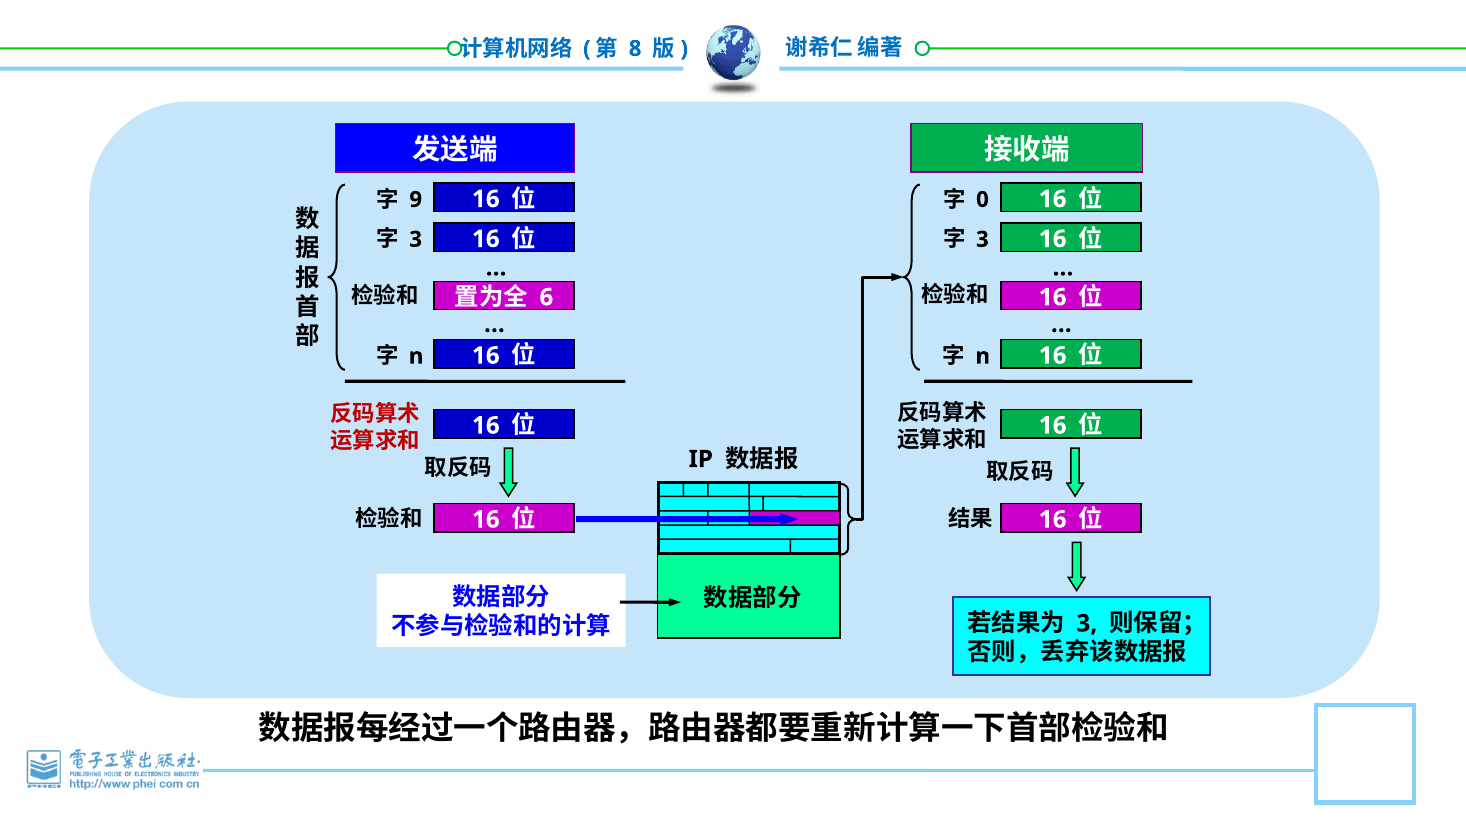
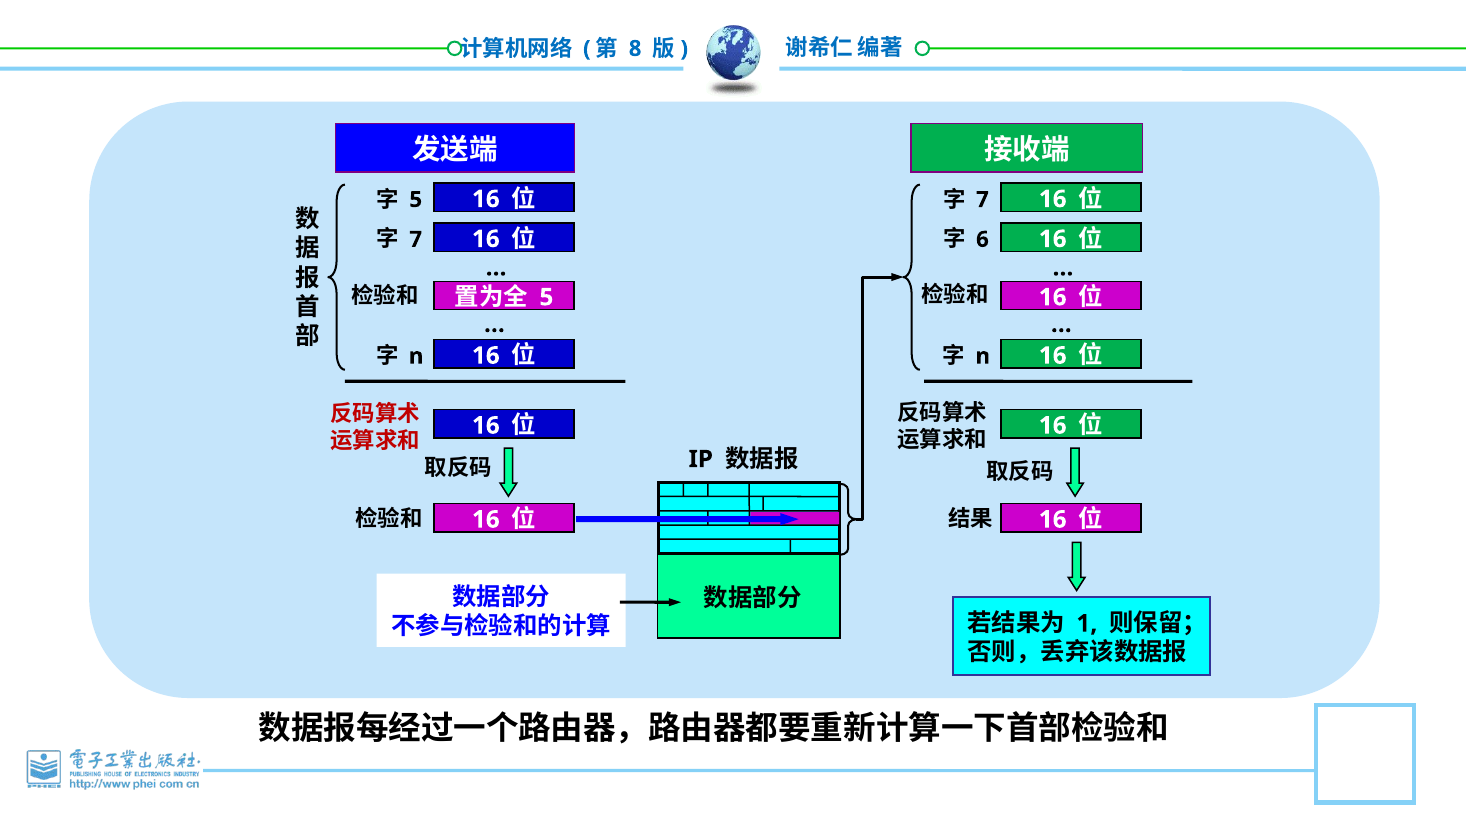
9 at (416, 200): 9 -> 5
0 at (982, 200): 0 -> 7
3 at (416, 239): 3 -> 7
3 at (982, 239): 3 -> 6
6 at (546, 297): 6 -> 5
3 at (1087, 623): 3 -> 1
